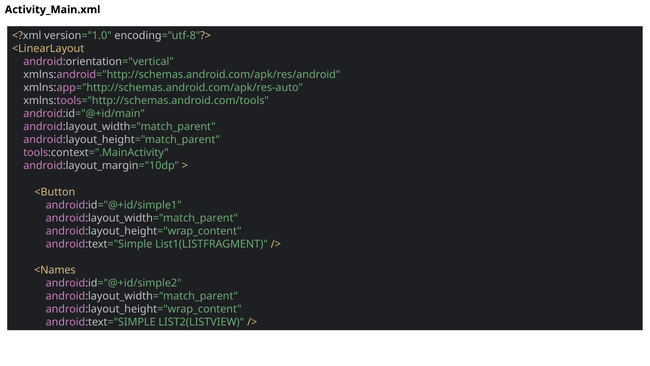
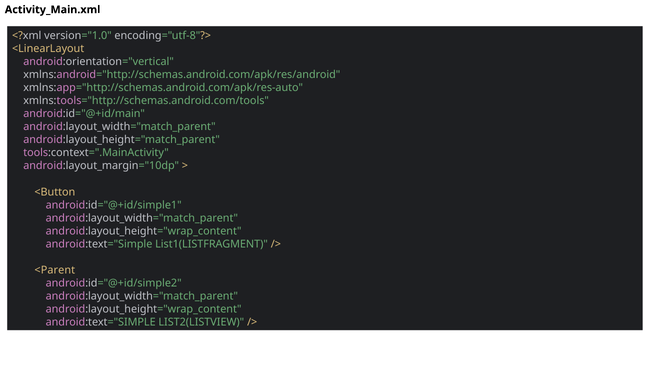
<Names: <Names -> <Parent
